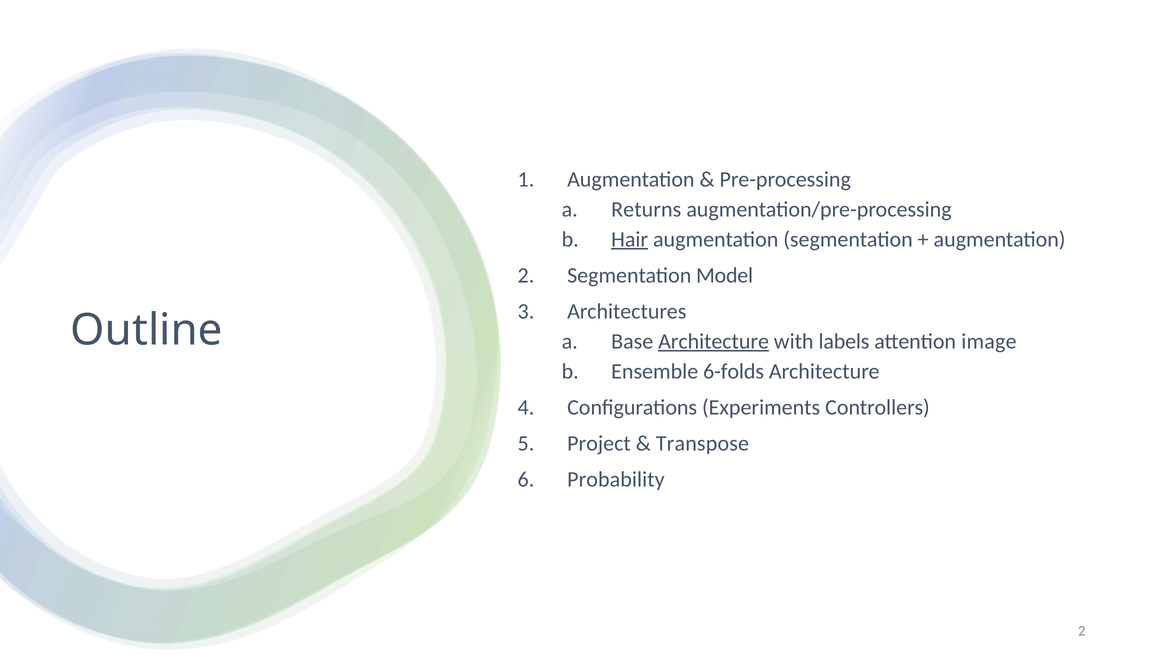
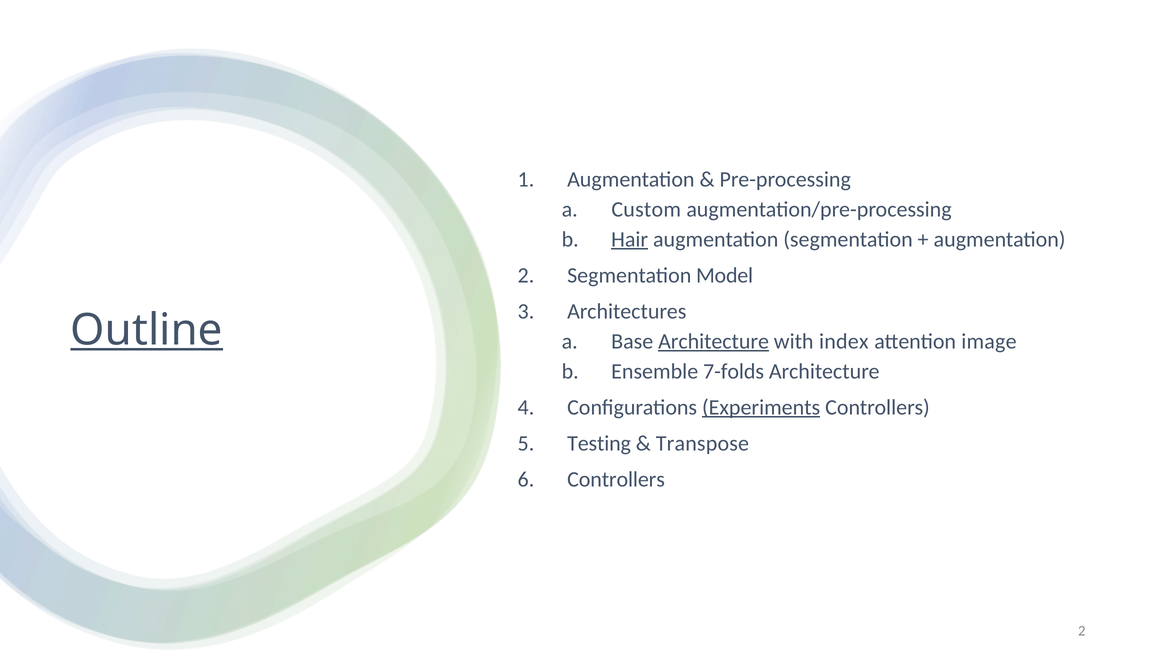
Returns: Returns -> Custom
Outline underline: none -> present
labels: labels -> index
6-folds: 6-folds -> 7-folds
Experiments underline: none -> present
Project: Project -> Testing
Probability at (616, 479): Probability -> Controllers
